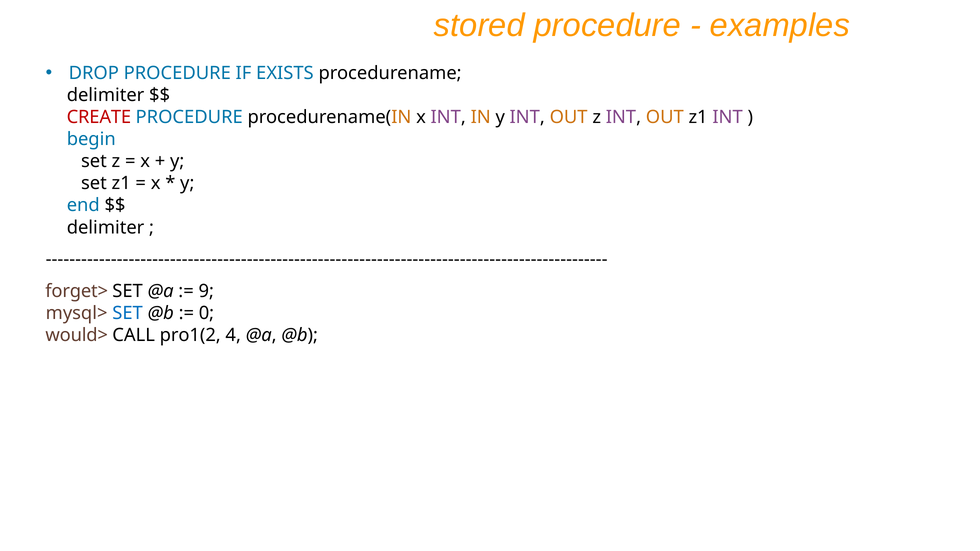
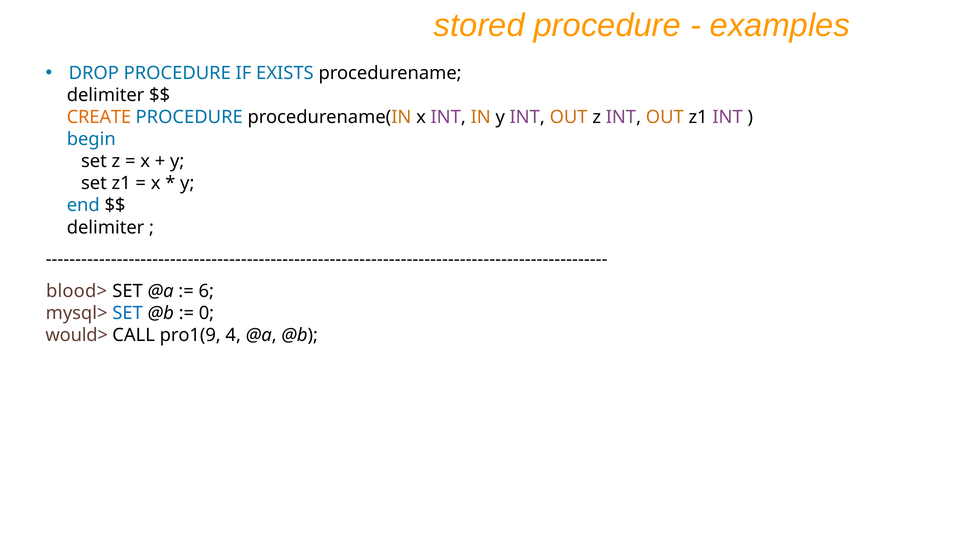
CREATE colour: red -> orange
forget>: forget> -> blood>
9: 9 -> 6
pro1(2: pro1(2 -> pro1(9
